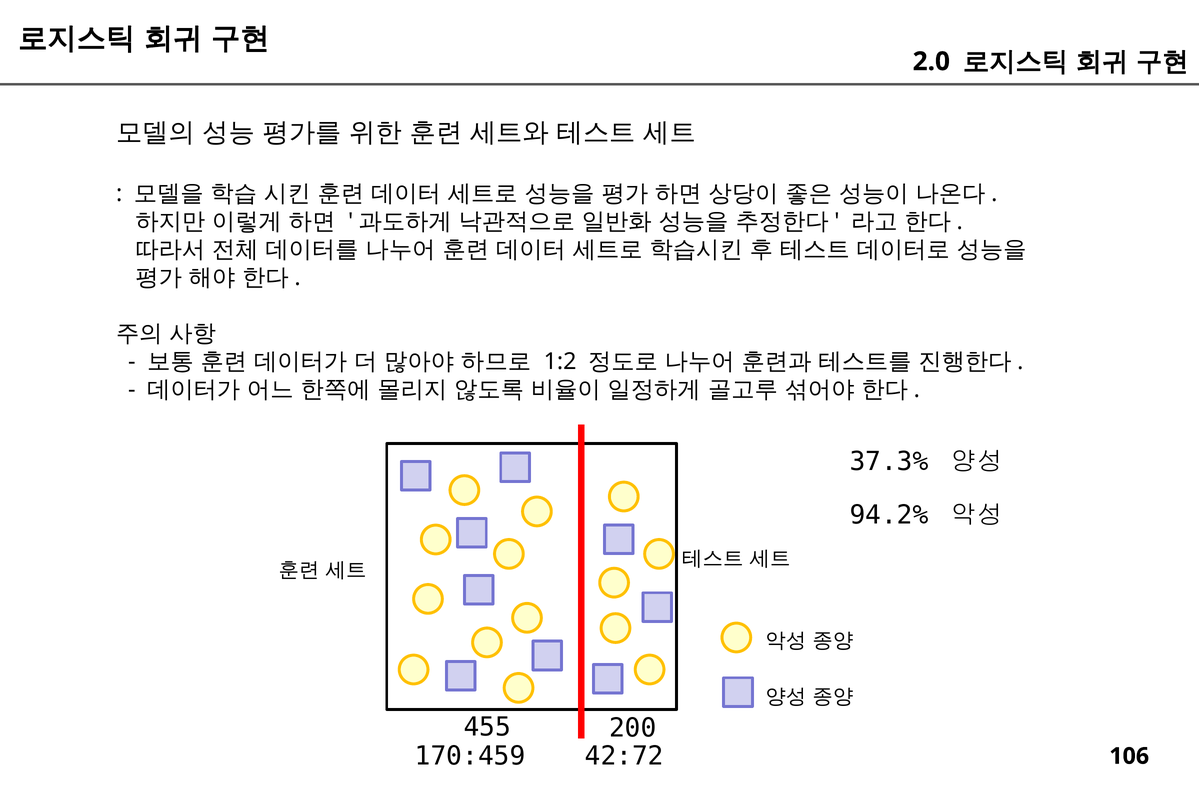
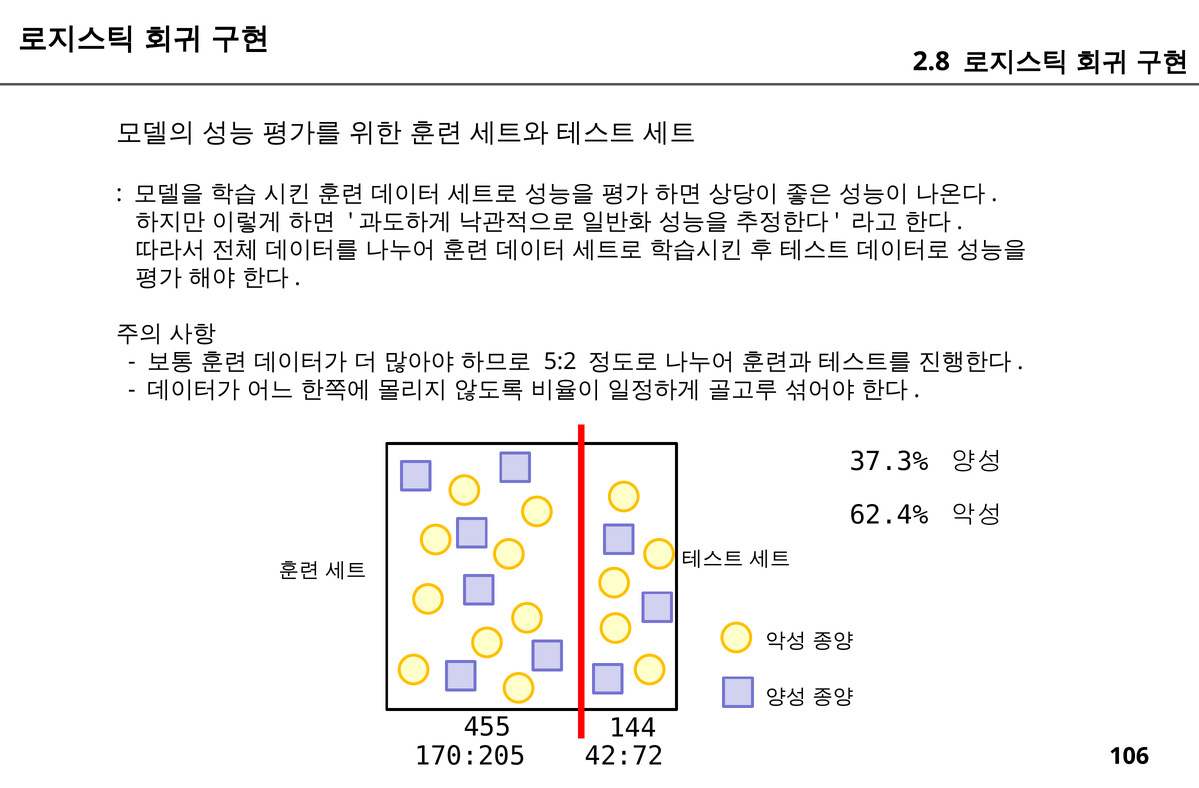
2.0: 2.0 -> 2.8
1:2: 1:2 -> 5:2
94.2%: 94.2% -> 62.4%
200: 200 -> 144
170:459: 170:459 -> 170:205
